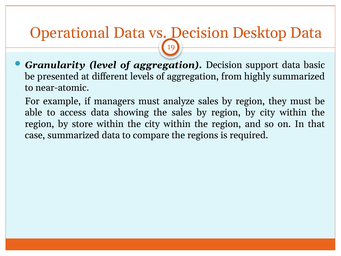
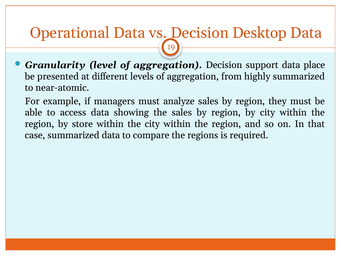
basic: basic -> place
